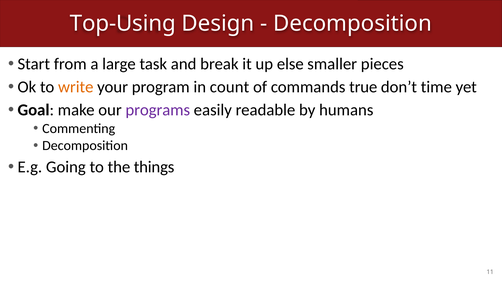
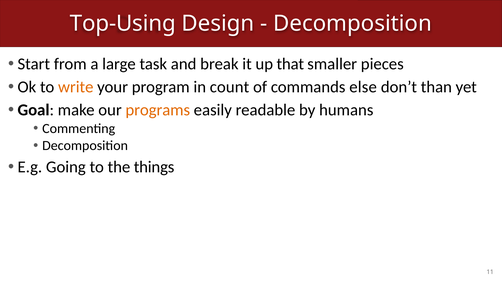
else: else -> that
true: true -> else
time: time -> than
programs colour: purple -> orange
